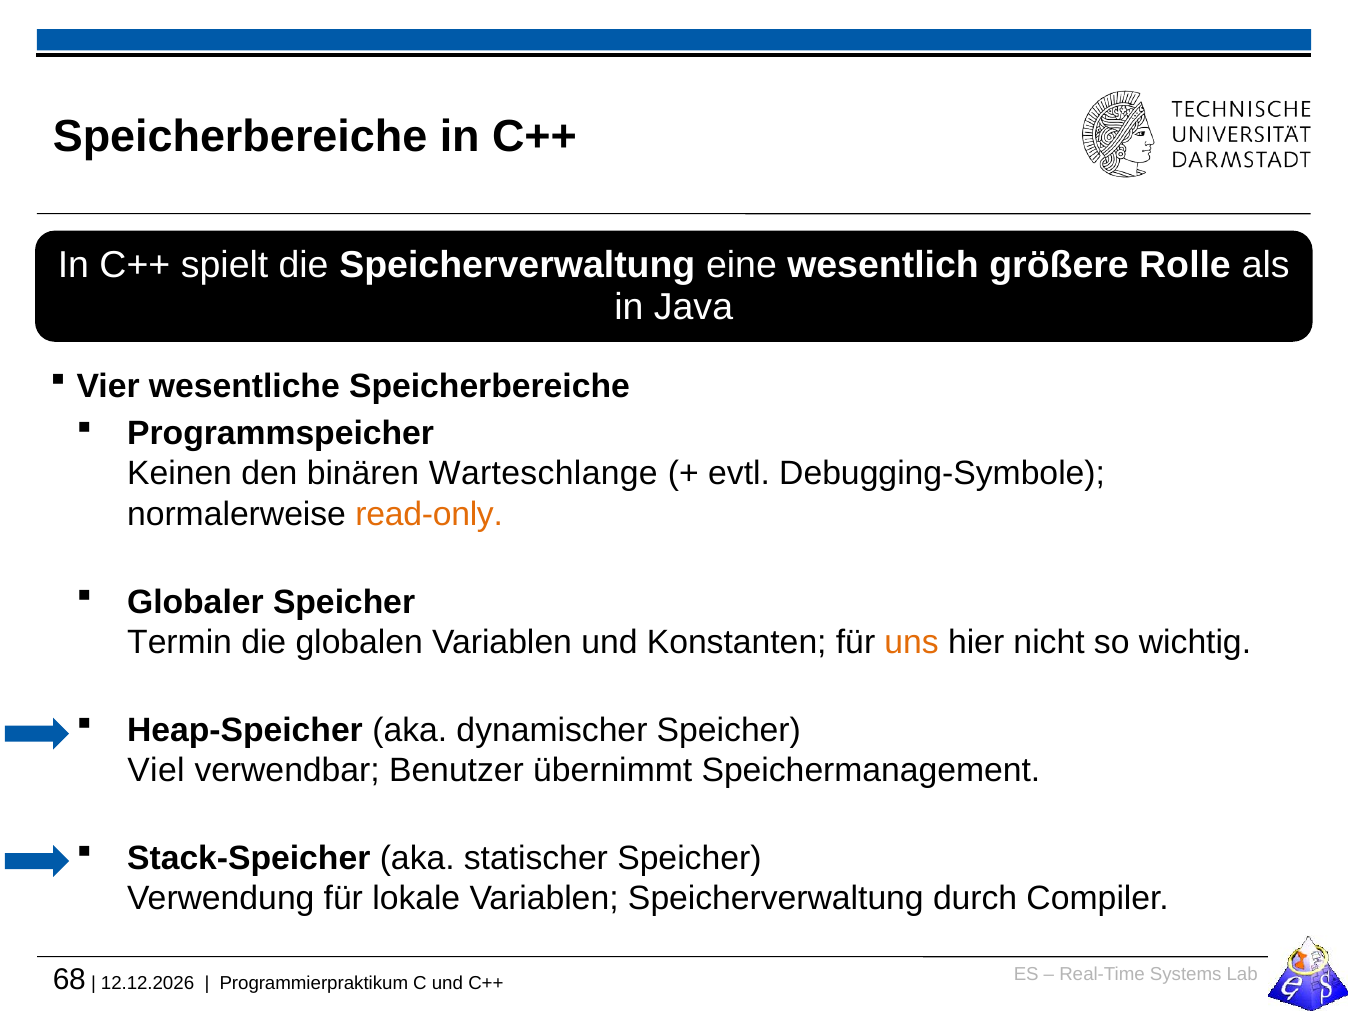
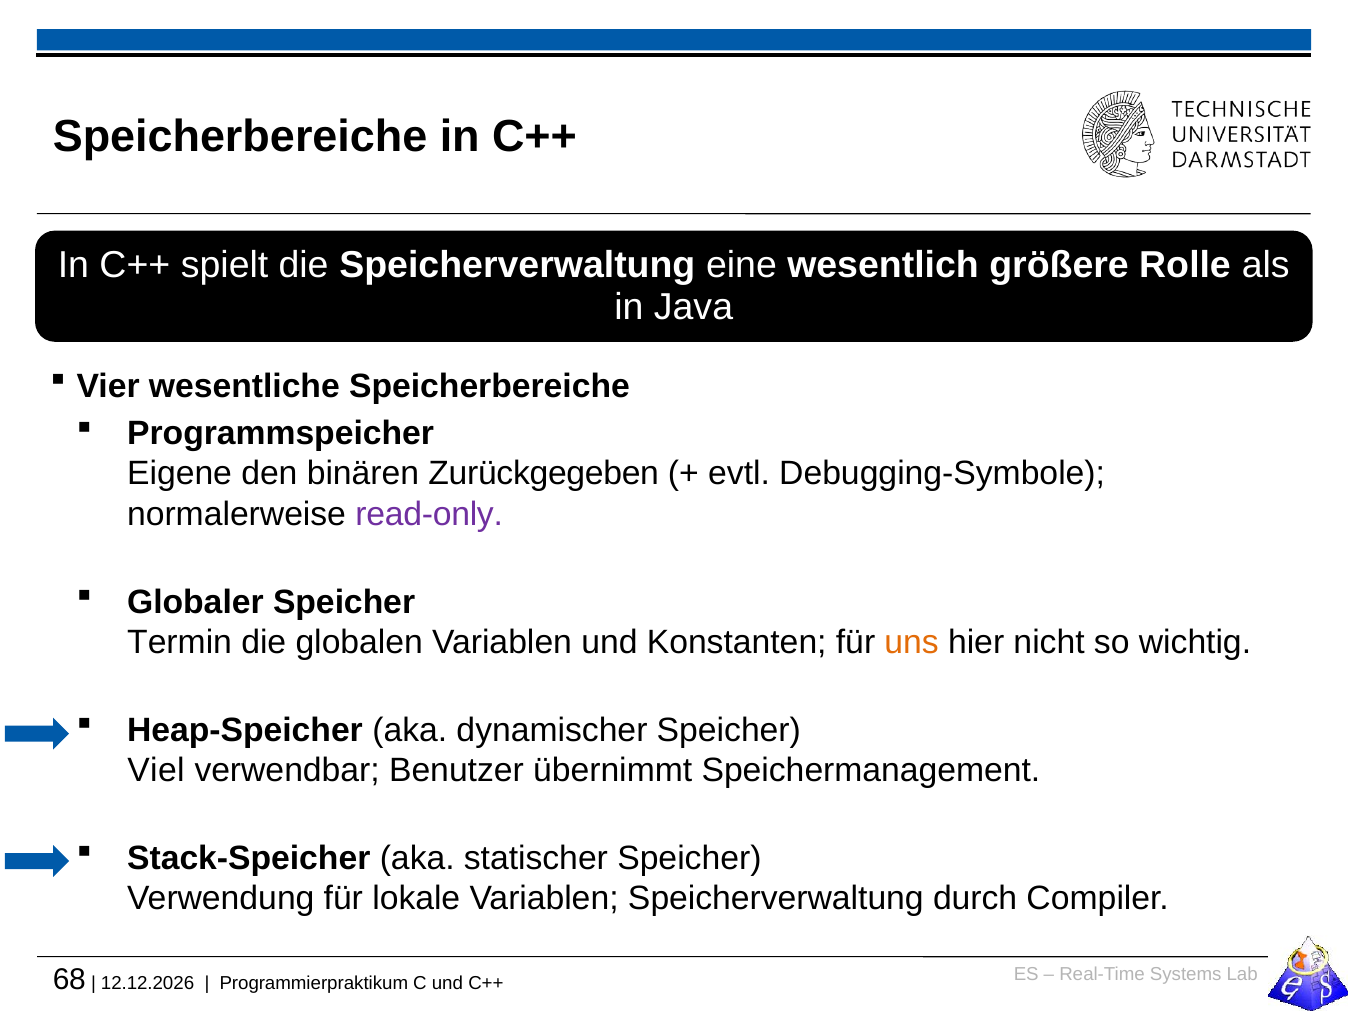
Keinen: Keinen -> Eigene
Warteschlange: Warteschlange -> Zurückgegeben
read-only colour: orange -> purple
